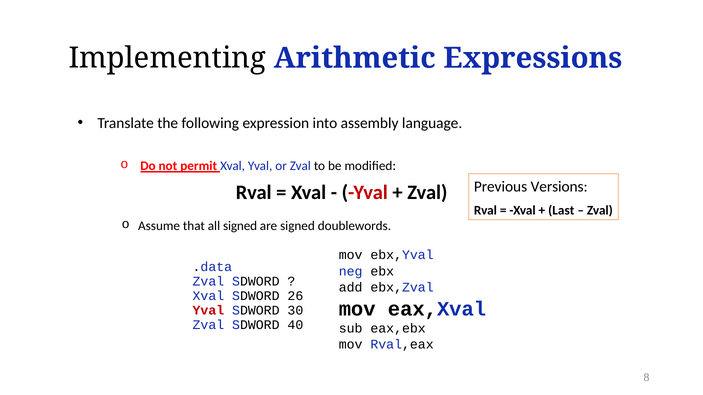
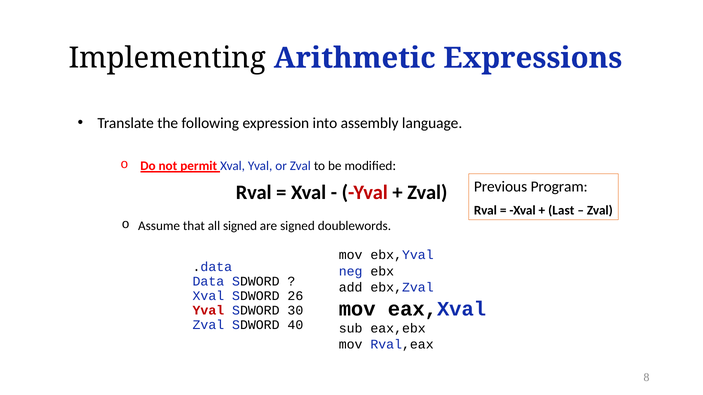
Versions: Versions -> Program
Zval at (208, 282): Zval -> Data
